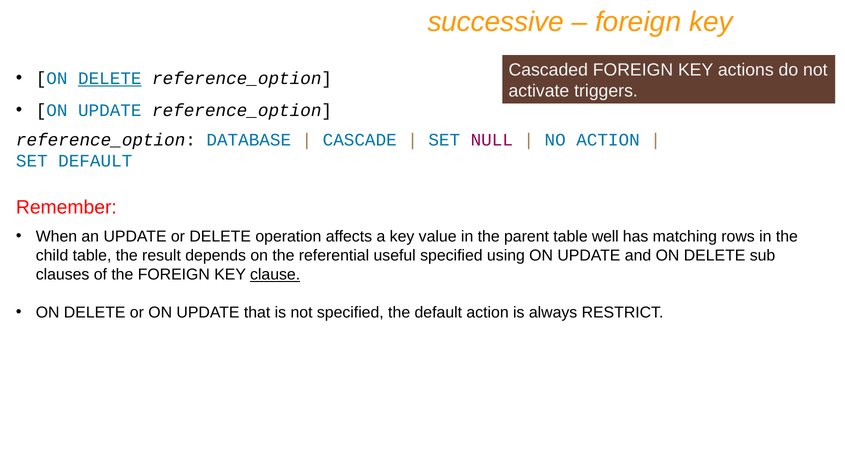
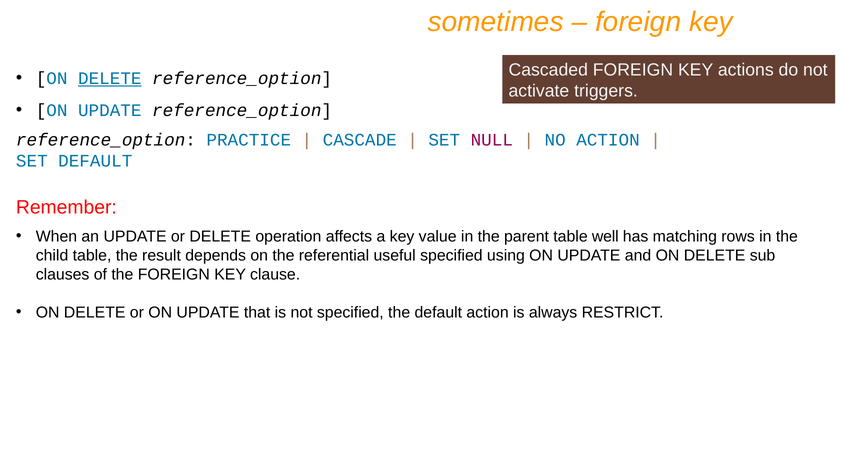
successive: successive -> sometimes
DATABASE: DATABASE -> PRACTICE
clause underline: present -> none
